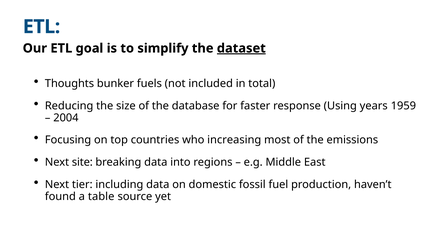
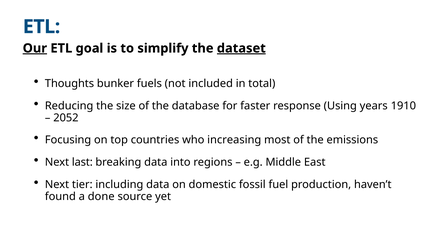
Our underline: none -> present
1959: 1959 -> 1910
2004: 2004 -> 2052
site: site -> last
table: table -> done
